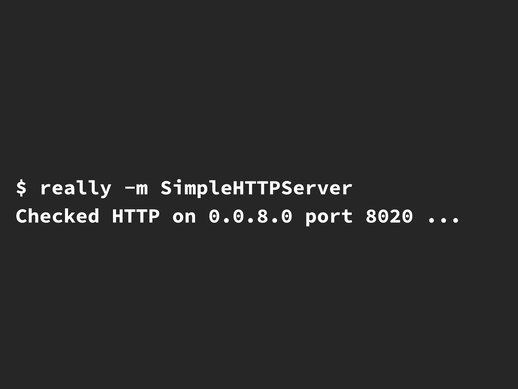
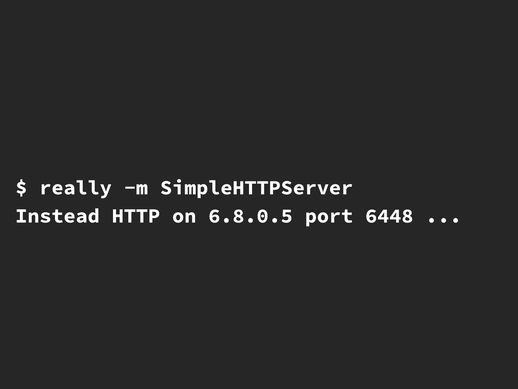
Checked: Checked -> Instead
0.0.8.0: 0.0.8.0 -> 6.8.0.5
8020: 8020 -> 6448
